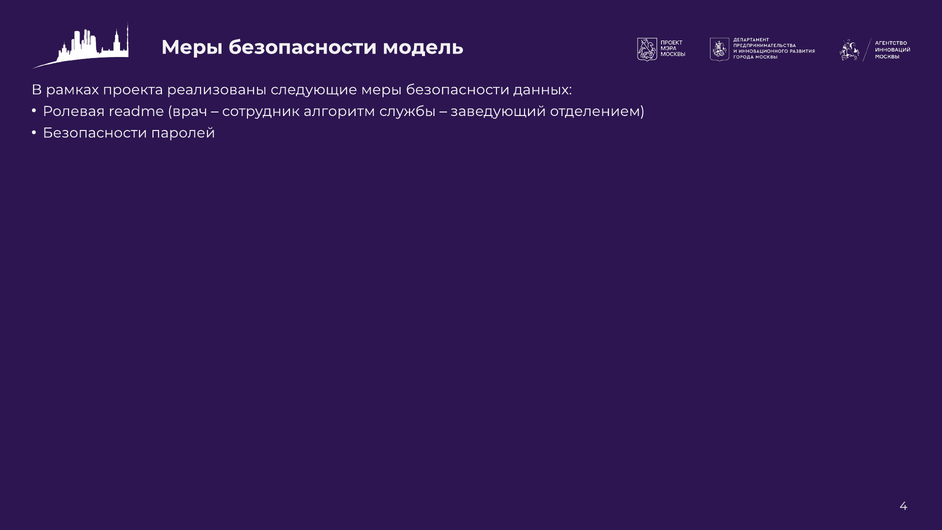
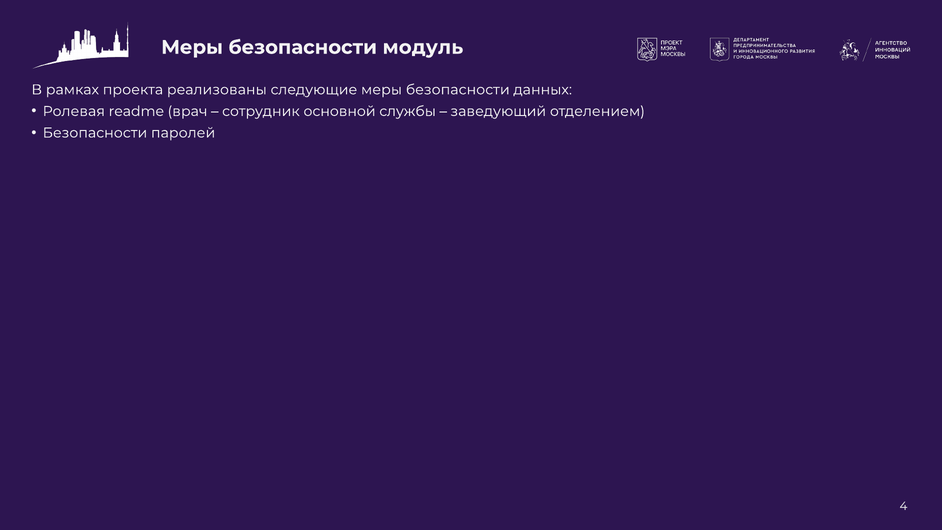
модель: модель -> модуль
алгоритм: алгоритм -> основной
